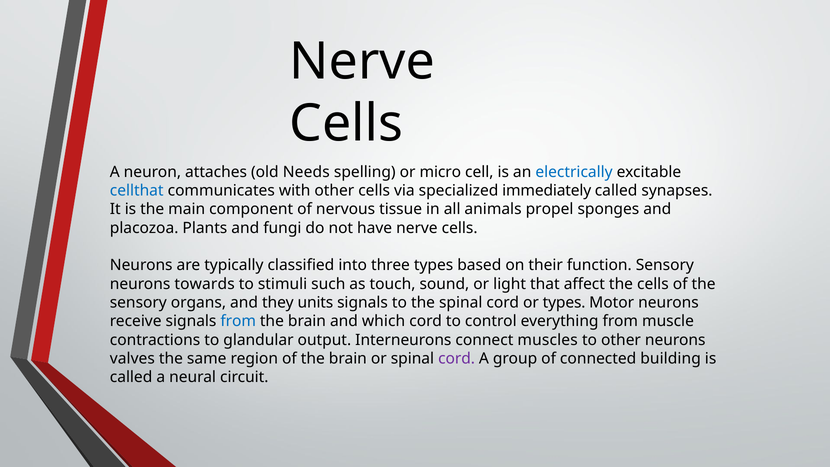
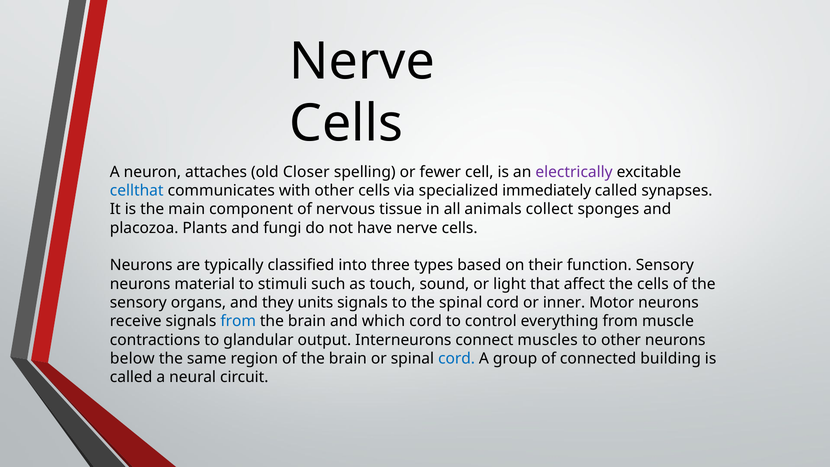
Needs: Needs -> Closer
micro: micro -> fewer
electrically colour: blue -> purple
propel: propel -> collect
towards: towards -> material
or types: types -> inner
valves: valves -> below
cord at (457, 359) colour: purple -> blue
